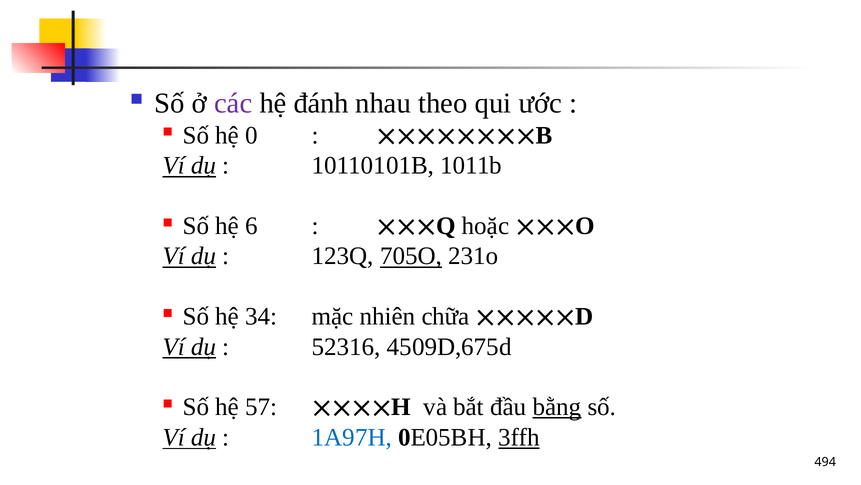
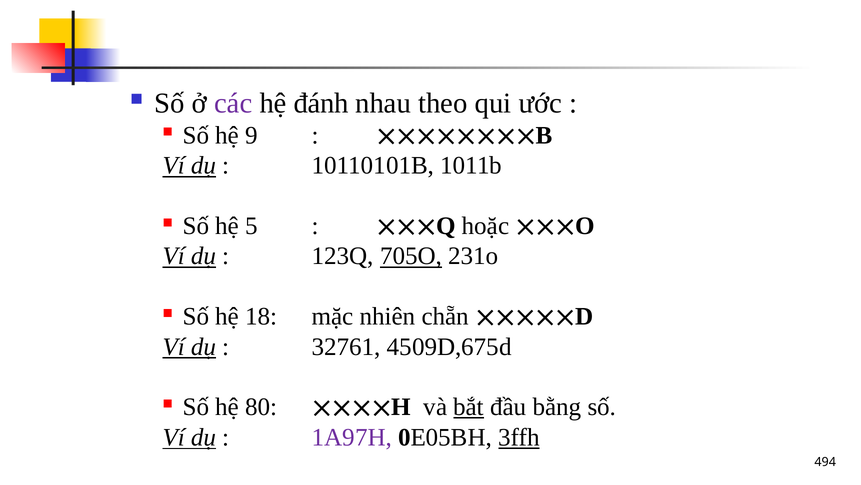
0: 0 -> 9
6: 6 -> 5
34: 34 -> 18
chữa: chữa -> chẵn
52316: 52316 -> 32761
57: 57 -> 80
bắt underline: none -> present
bằng underline: present -> none
1A97H colour: blue -> purple
